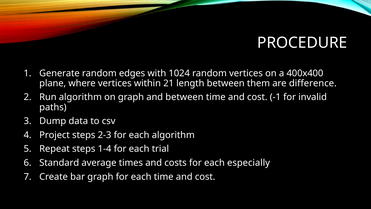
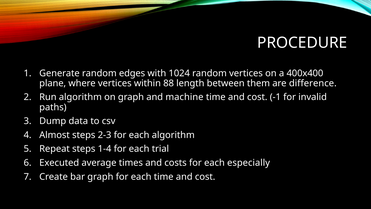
21: 21 -> 88
and between: between -> machine
Project: Project -> Almost
Standard: Standard -> Executed
